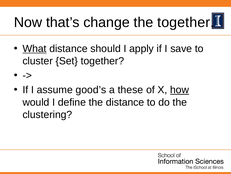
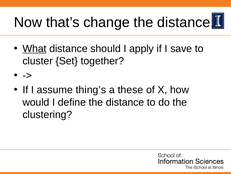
change the together: together -> distance
good’s: good’s -> thing’s
how underline: present -> none
